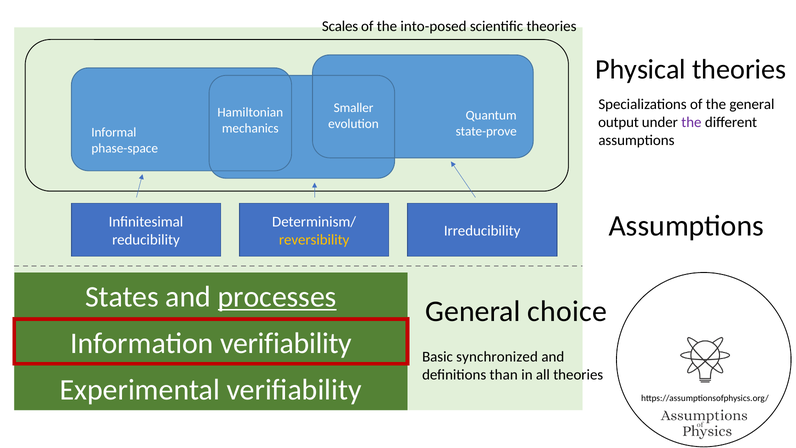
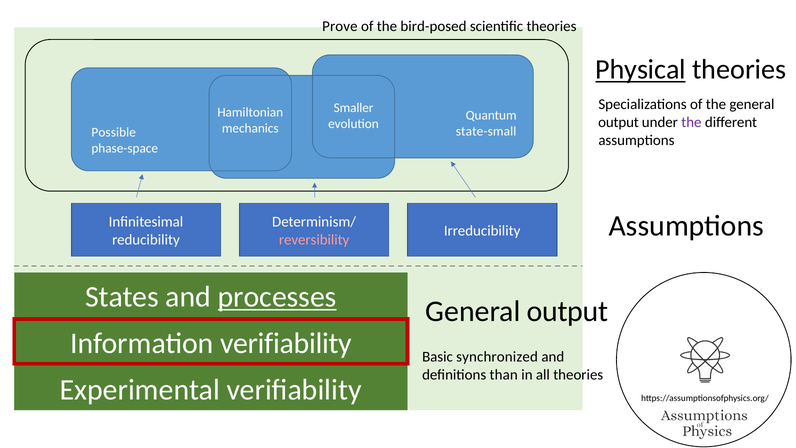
Scales: Scales -> Prove
into-posed: into-posed -> bird-posed
Physical underline: none -> present
state-prove: state-prove -> state-small
Informal: Informal -> Possible
reversibility colour: yellow -> pink
choice at (567, 311): choice -> output
